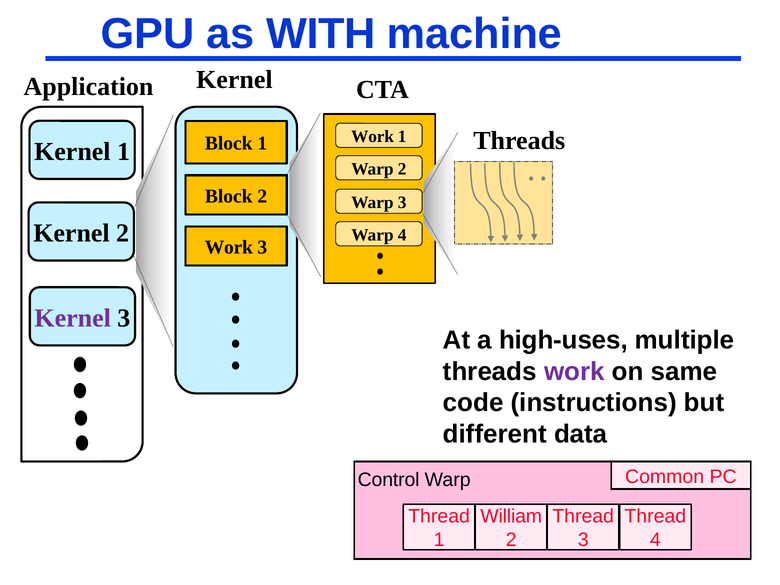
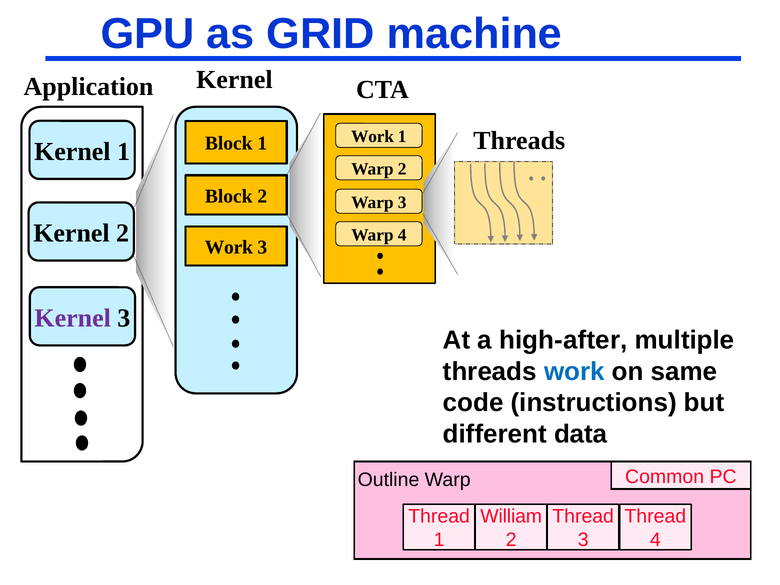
WITH: WITH -> GRID
high-uses: high-uses -> high-after
work at (574, 372) colour: purple -> blue
Control: Control -> Outline
